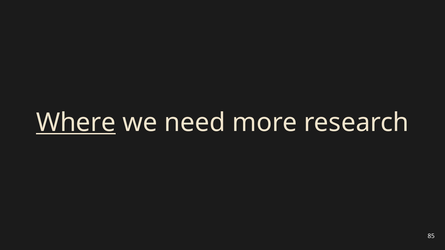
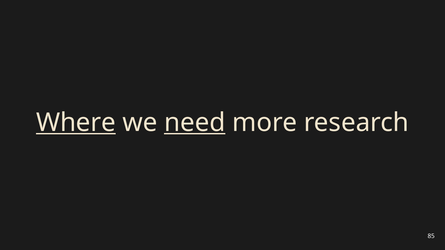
need underline: none -> present
